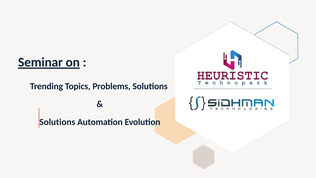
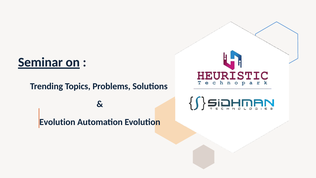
Solutions at (57, 122): Solutions -> Evolution
